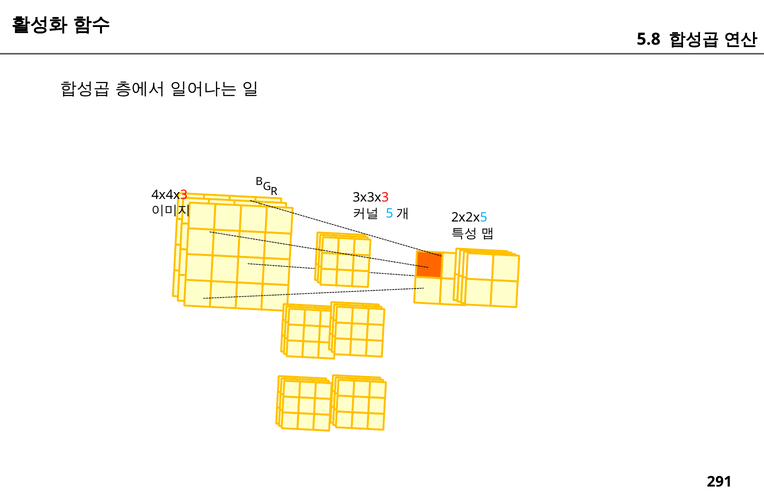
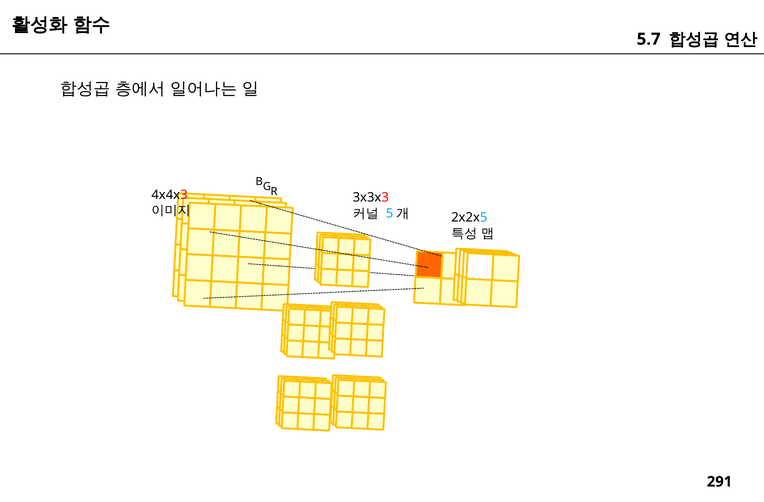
5.8: 5.8 -> 5.7
